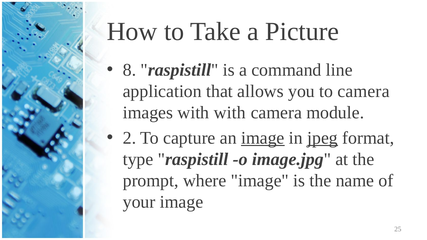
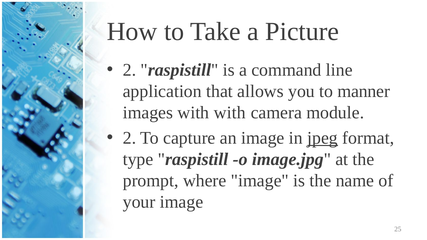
8 at (129, 70): 8 -> 2
to camera: camera -> manner
image at (263, 138) underline: present -> none
